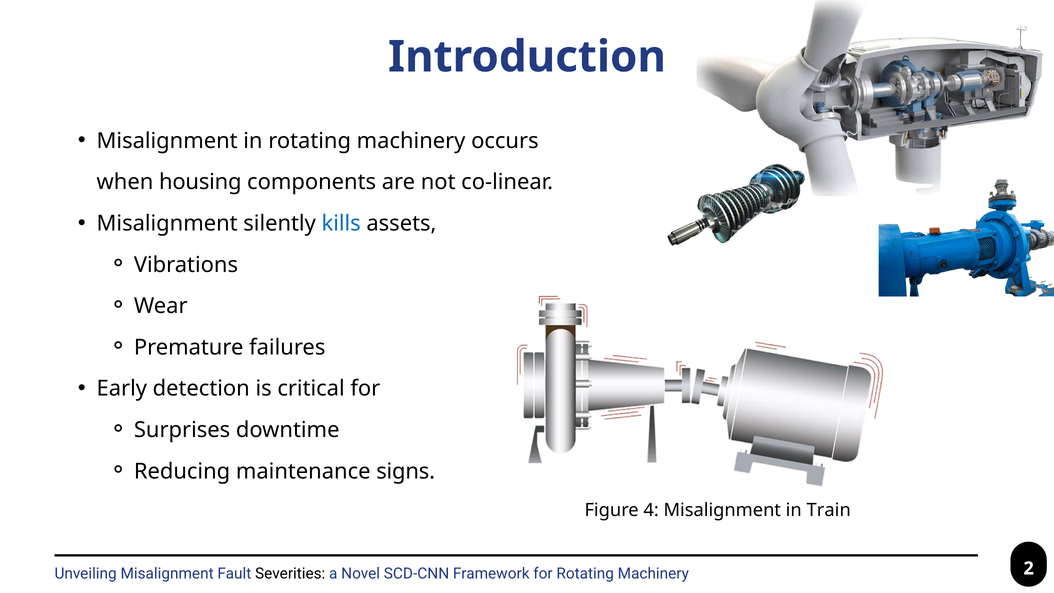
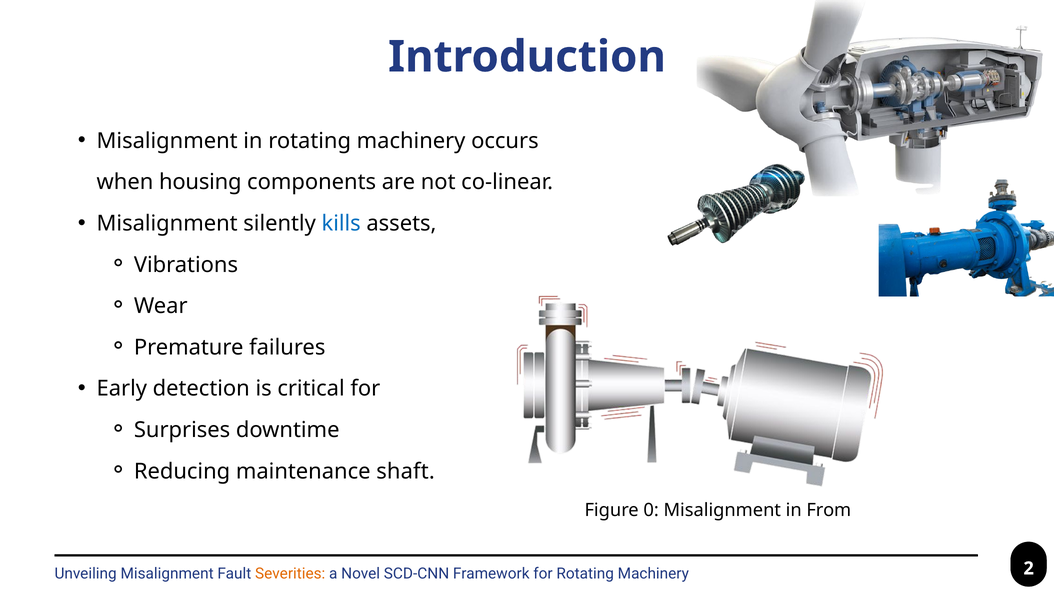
signs: signs -> shaft
4: 4 -> 0
Train: Train -> From
Severities colour: black -> orange
